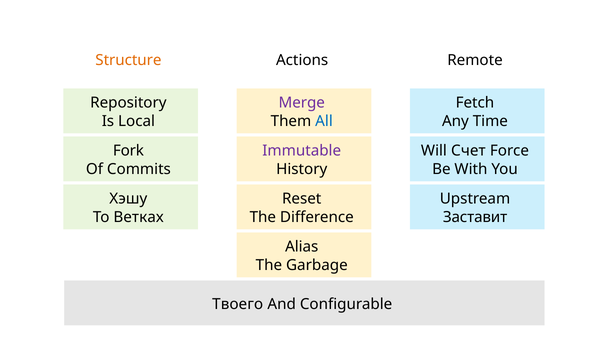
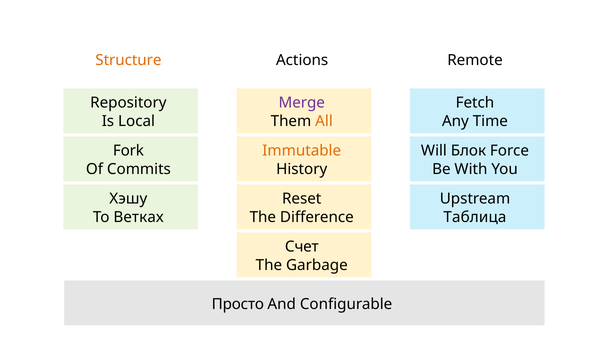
All colour: blue -> orange
Immutable colour: purple -> orange
Счет: Счет -> Блок
Заставит: Заставит -> Таблица
Alias: Alias -> Счет
Твоего: Твоего -> Просто
